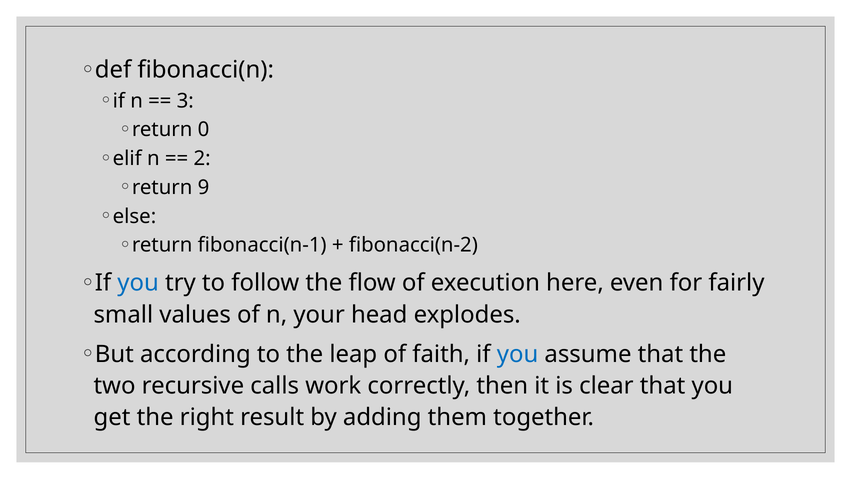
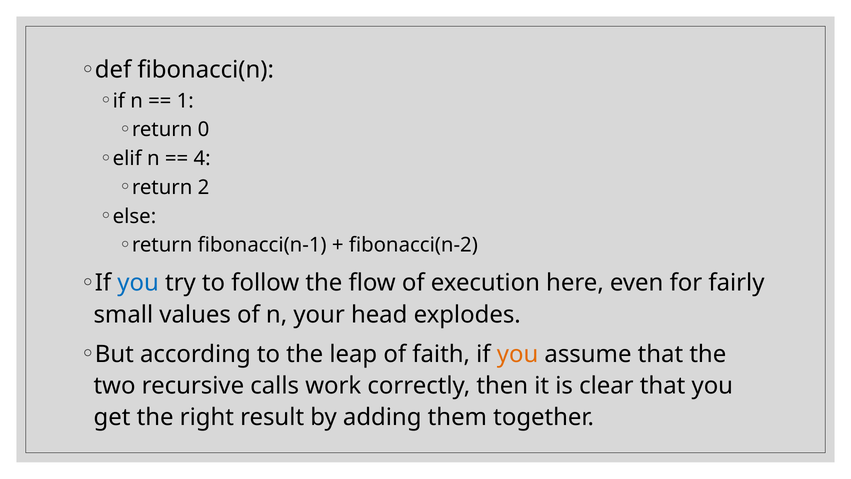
3: 3 -> 1
2: 2 -> 4
9: 9 -> 2
you at (518, 354) colour: blue -> orange
